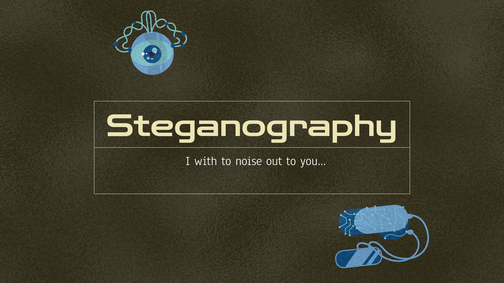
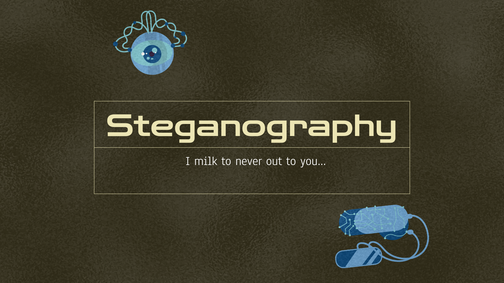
with: with -> milk
noise: noise -> never
